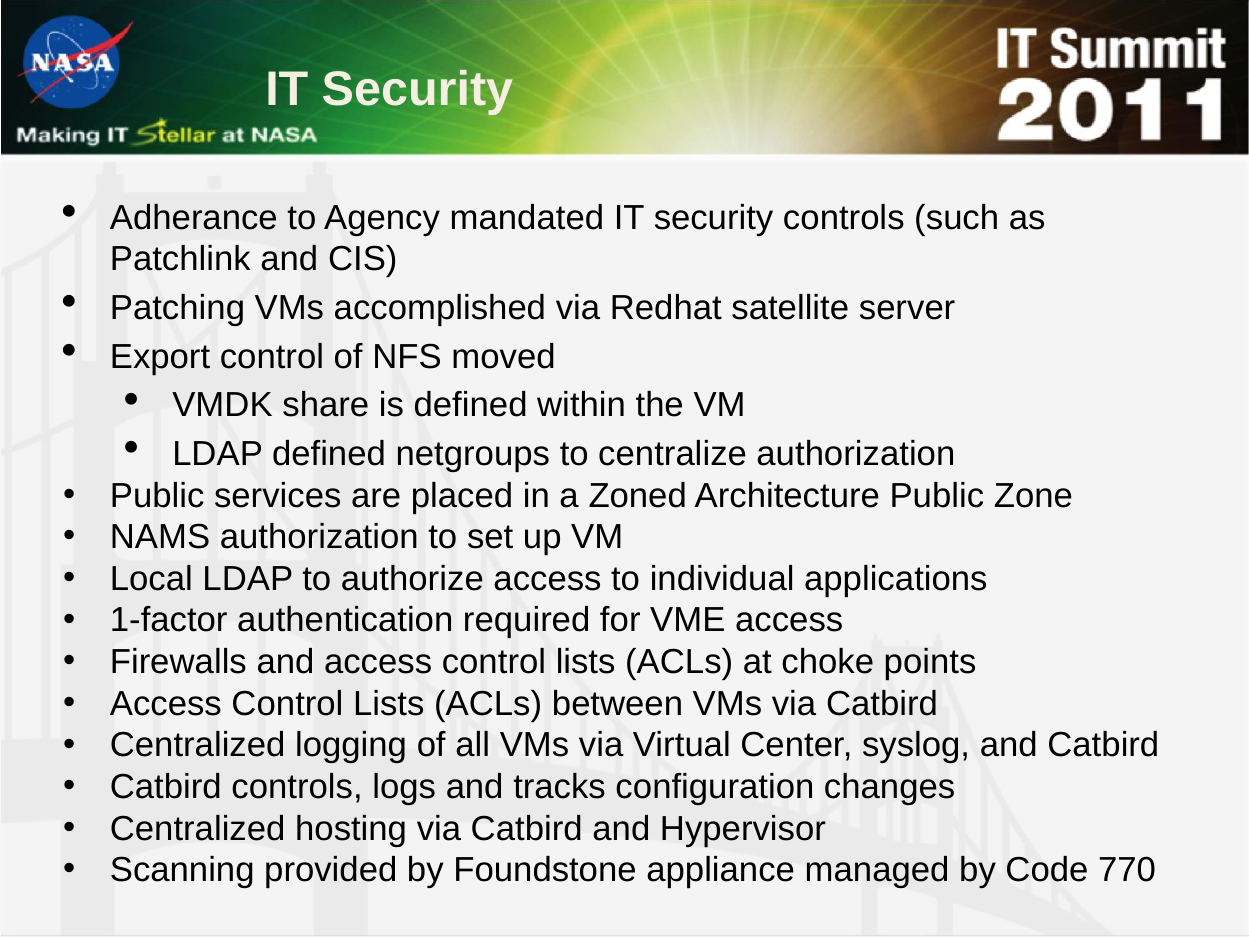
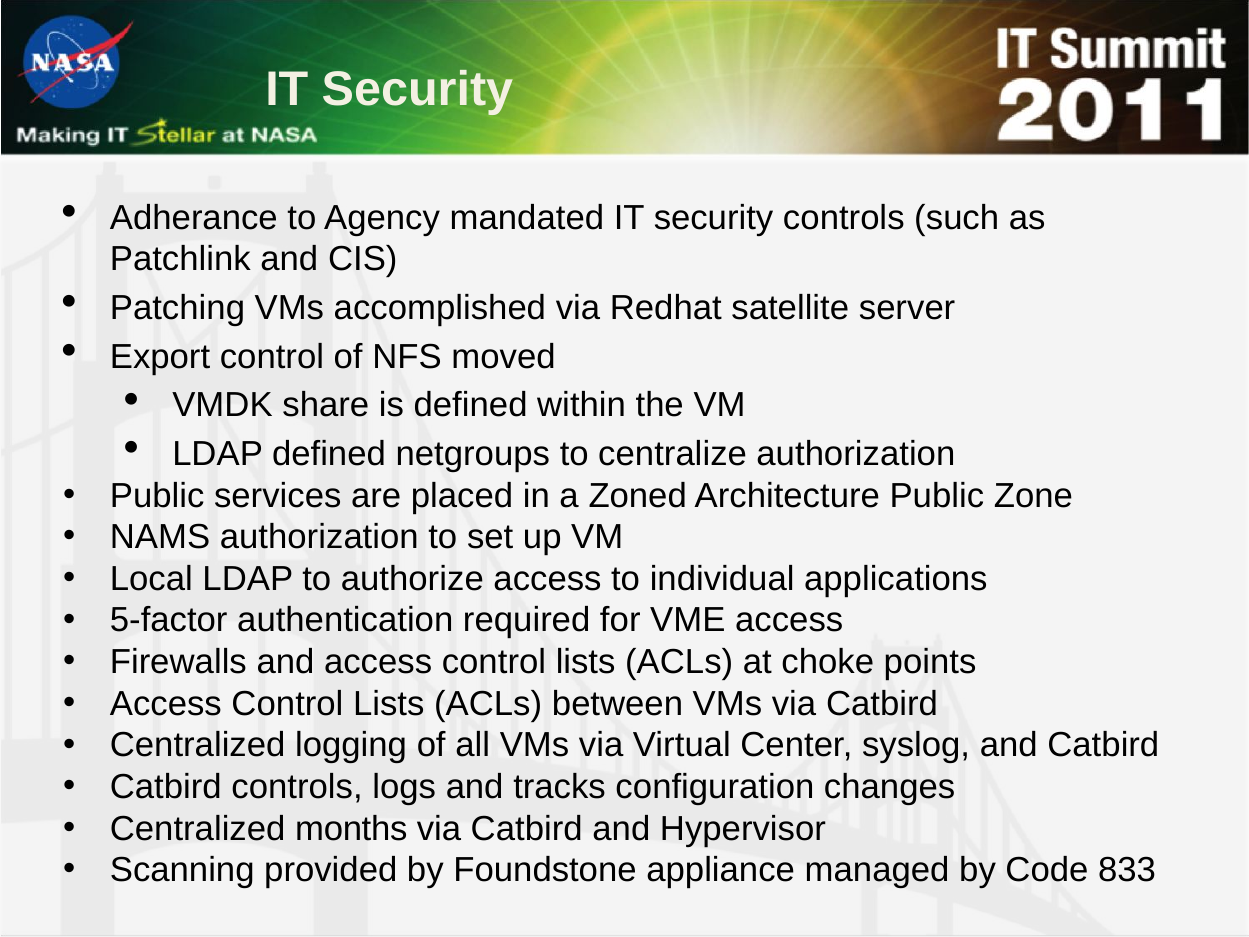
1-factor: 1-factor -> 5-factor
hosting: hosting -> months
770: 770 -> 833
